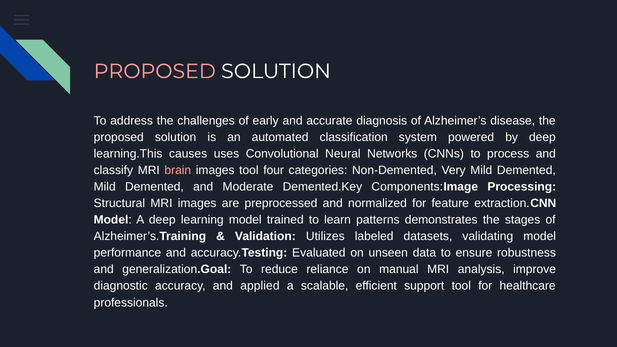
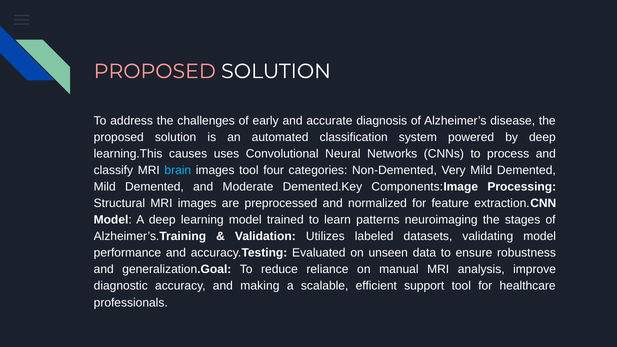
brain colour: pink -> light blue
demonstrates: demonstrates -> neuroimaging
applied: applied -> making
